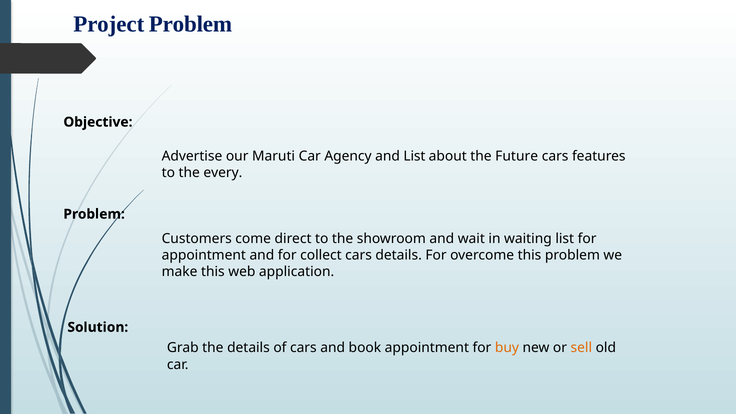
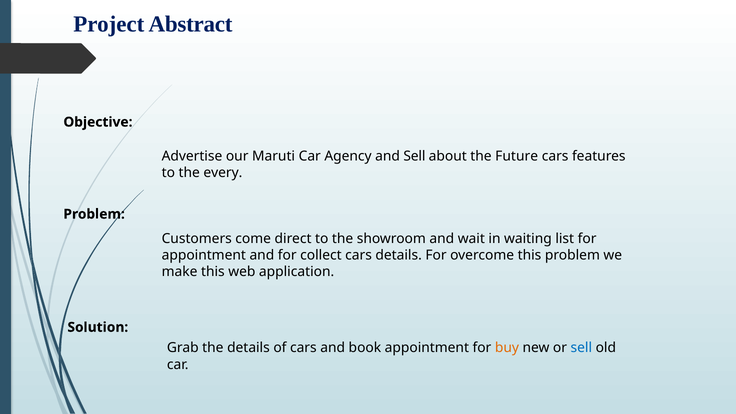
Project Problem: Problem -> Abstract
and List: List -> Sell
sell at (581, 348) colour: orange -> blue
